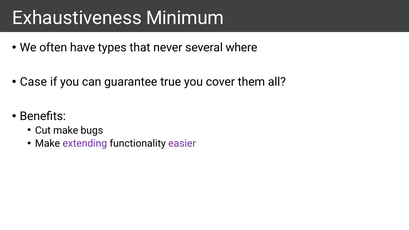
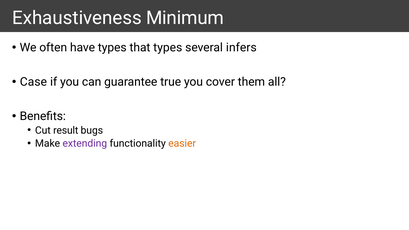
that never: never -> types
where: where -> infers
Cut make: make -> result
easier colour: purple -> orange
